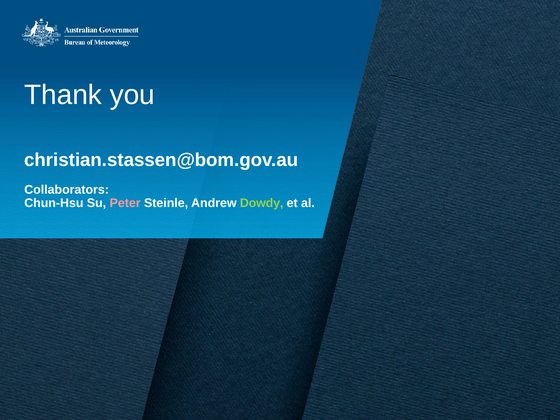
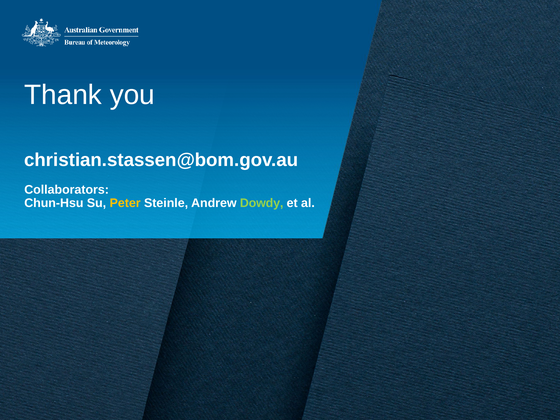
Peter colour: pink -> yellow
